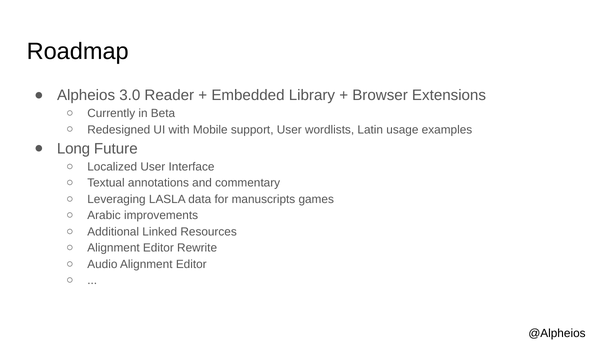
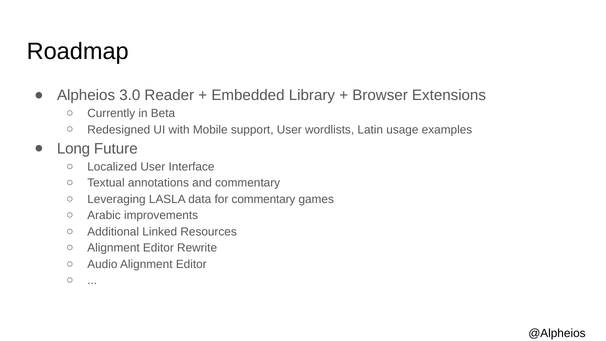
for manuscripts: manuscripts -> commentary
